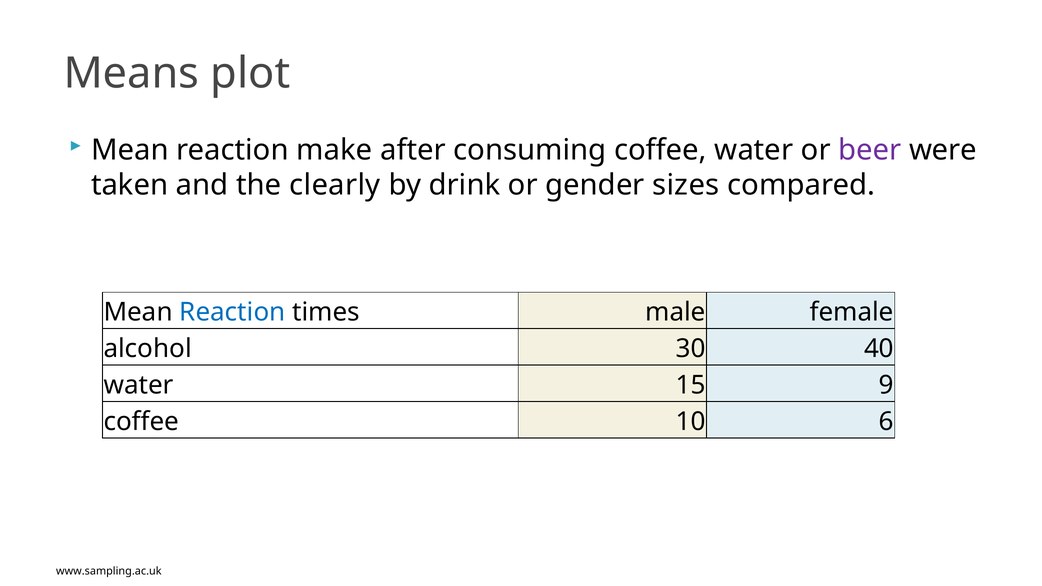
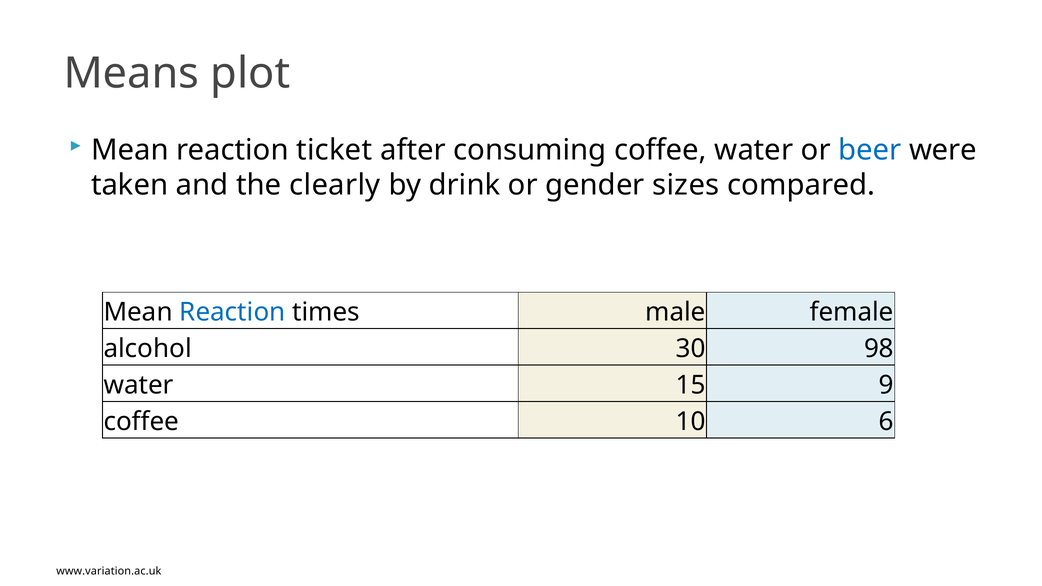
make: make -> ticket
beer colour: purple -> blue
40: 40 -> 98
www.sampling.ac.uk: www.sampling.ac.uk -> www.variation.ac.uk
